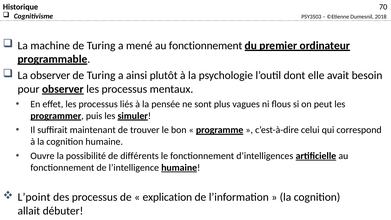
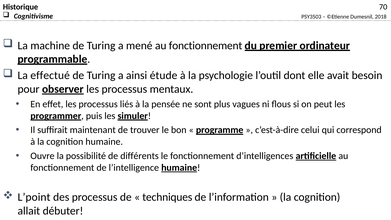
La observer: observer -> effectué
plutôt: plutôt -> étude
explication: explication -> techniques
